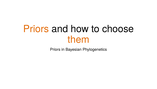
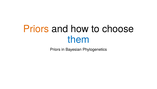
them colour: orange -> blue
